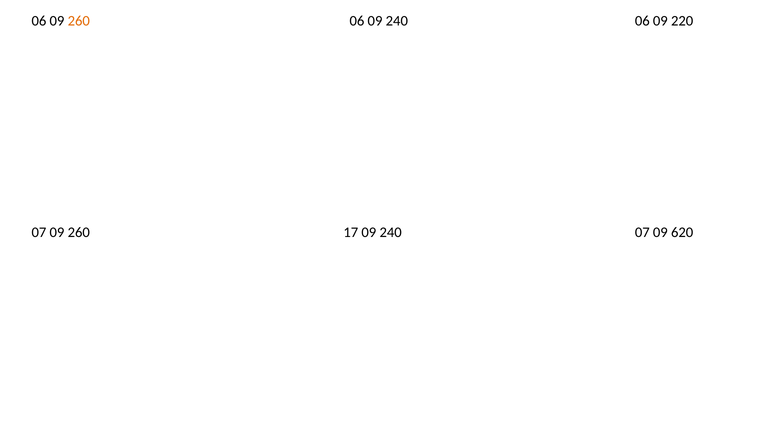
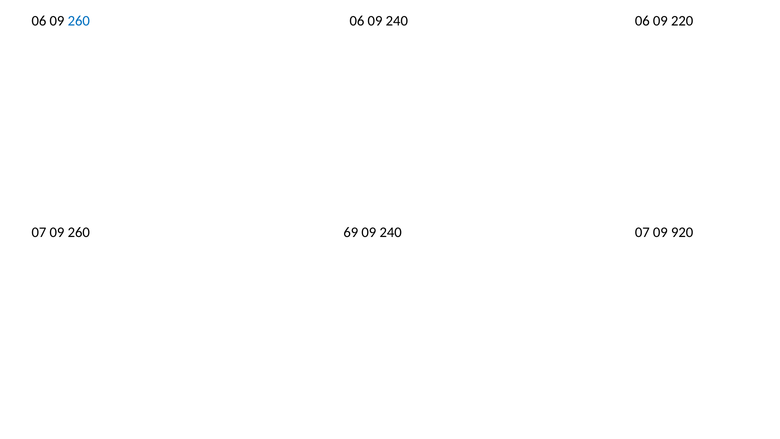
260 at (79, 21) colour: orange -> blue
17: 17 -> 69
620: 620 -> 920
